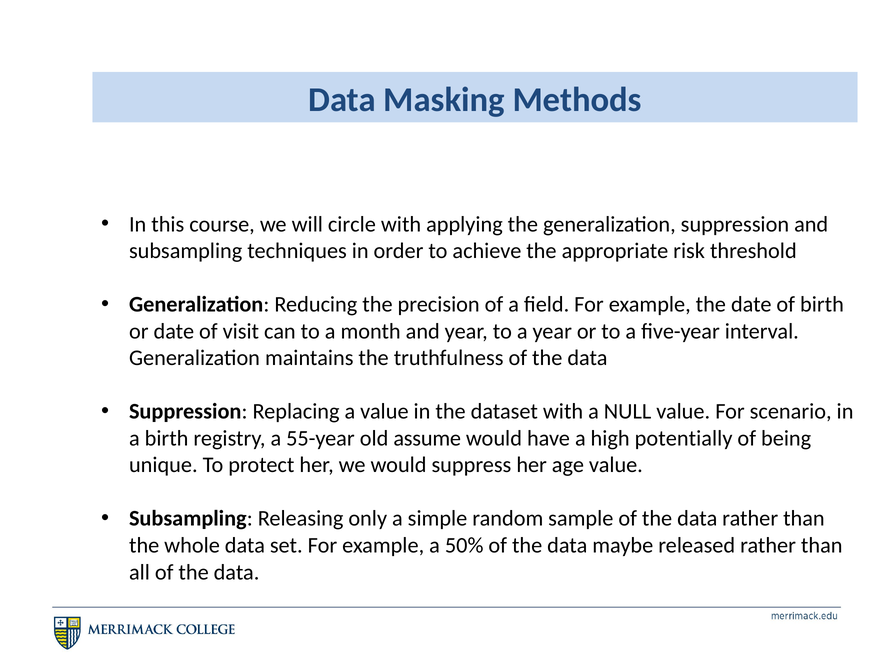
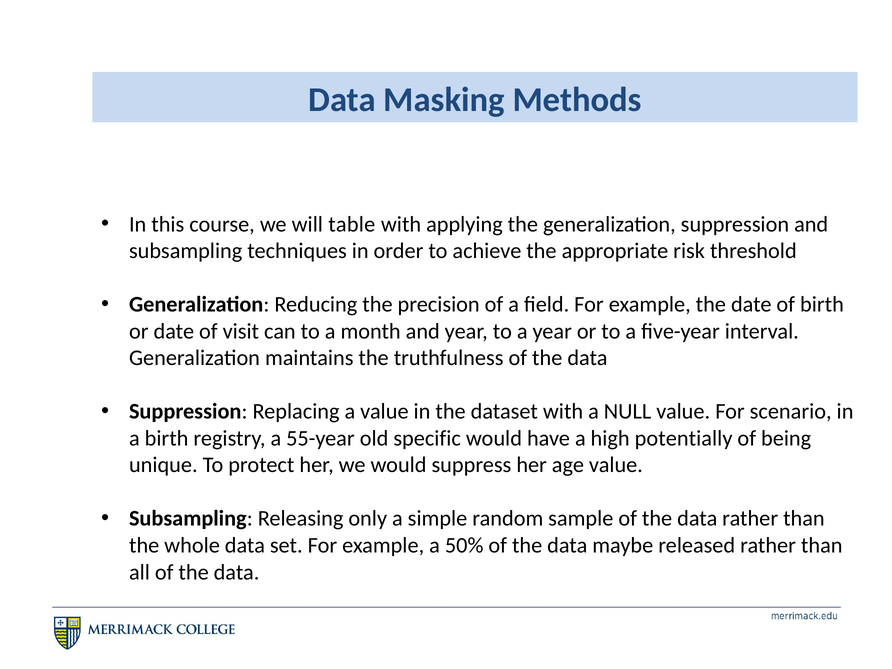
circle: circle -> table
assume: assume -> specific
